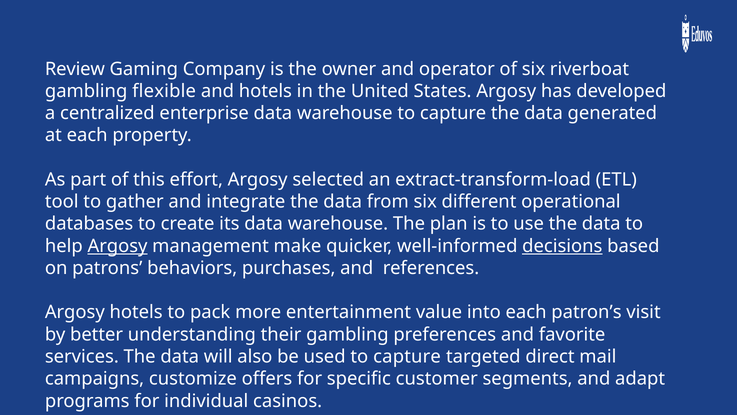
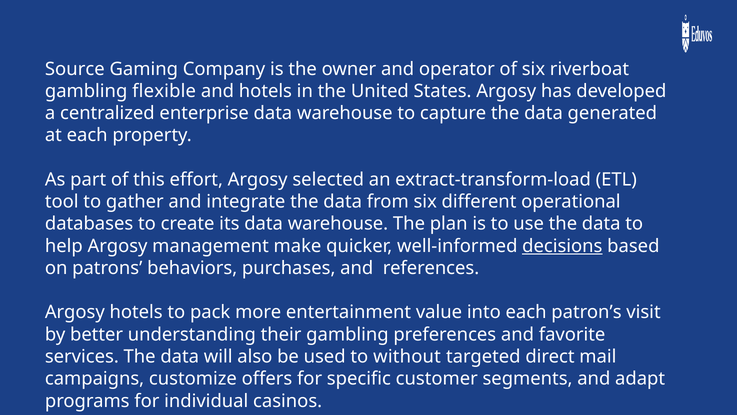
Review at (75, 69): Review -> Source
Argosy at (118, 246) underline: present -> none
used to capture: capture -> without
